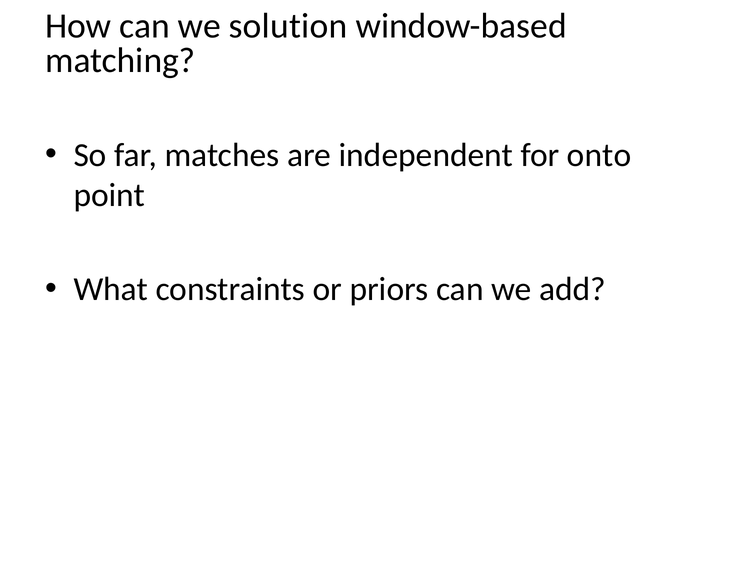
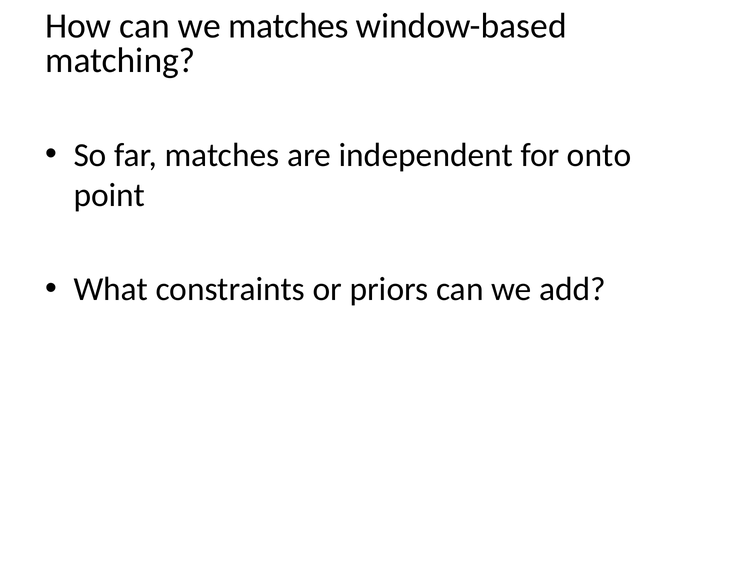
we solution: solution -> matches
